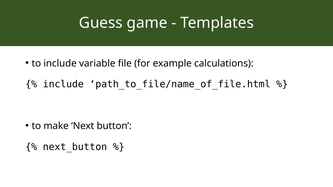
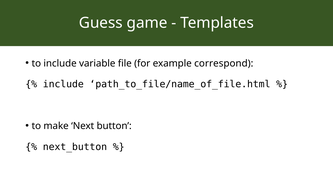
calculations: calculations -> correspond
